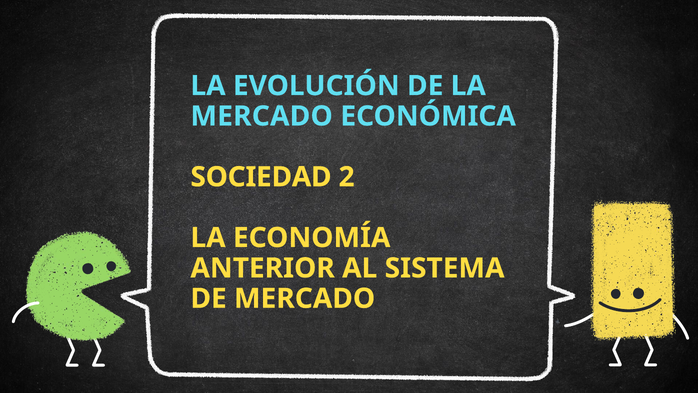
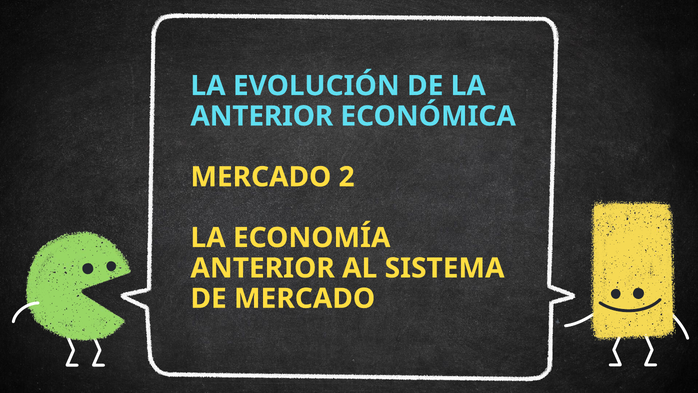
MERCADO at (262, 116): MERCADO -> ANTERIOR
SOCIEDAD at (261, 177): SOCIEDAD -> MERCADO
